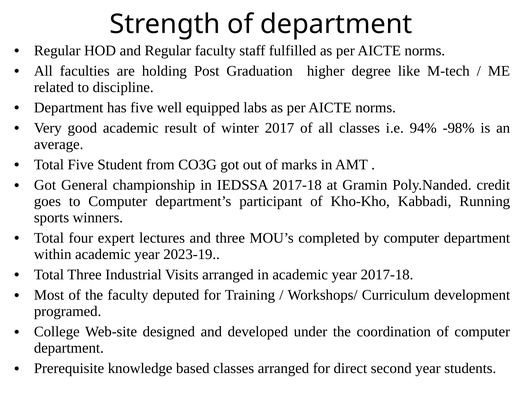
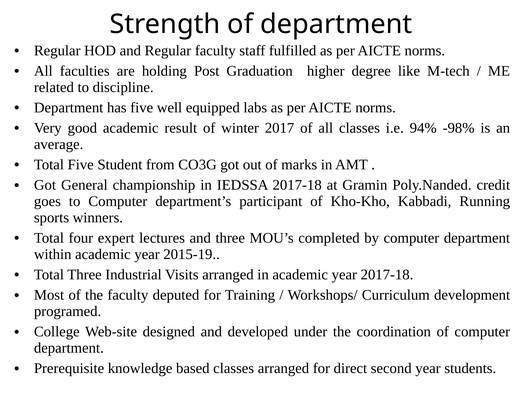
2023-19: 2023-19 -> 2015-19
